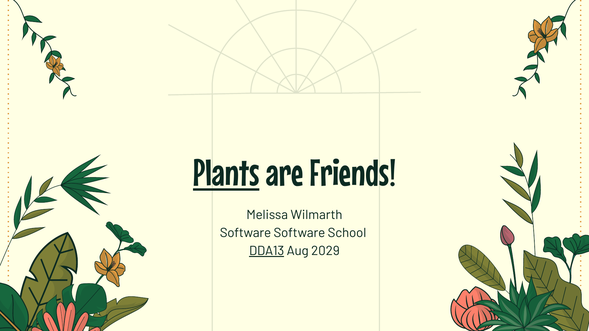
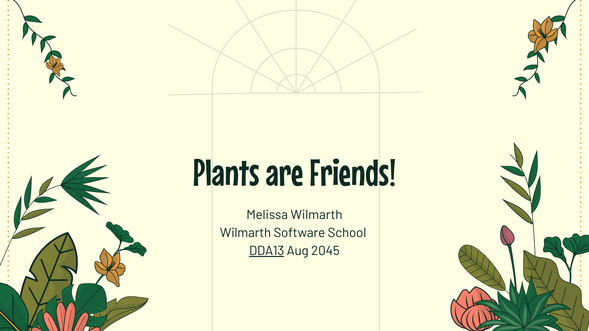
Plants underline: present -> none
Software at (245, 233): Software -> Wilmarth
2029: 2029 -> 2045
